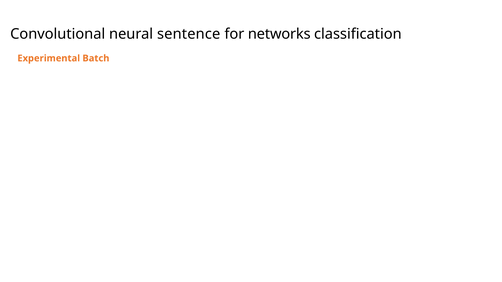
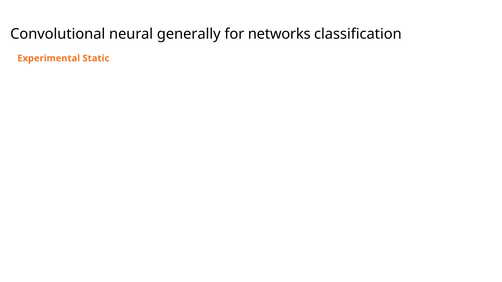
sentence: sentence -> generally
Batch: Batch -> Static
